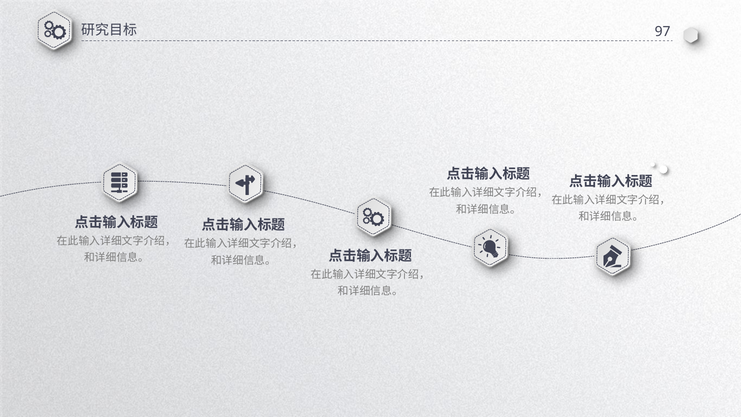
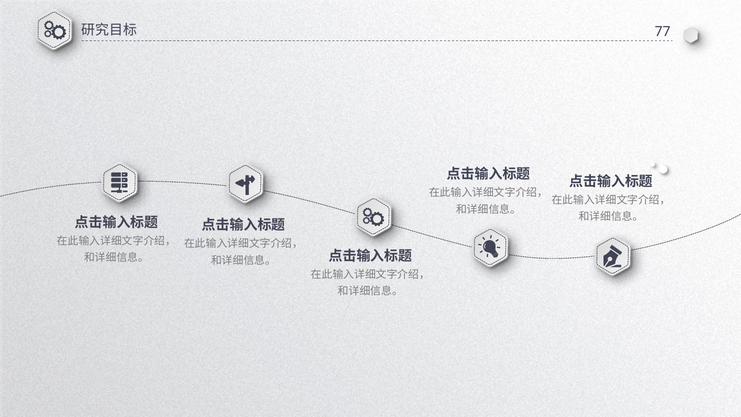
97: 97 -> 77
